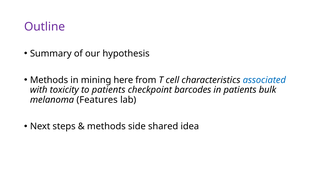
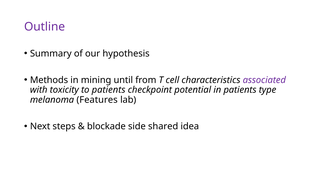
here: here -> until
associated colour: blue -> purple
barcodes: barcodes -> potential
bulk: bulk -> type
methods at (106, 126): methods -> blockade
